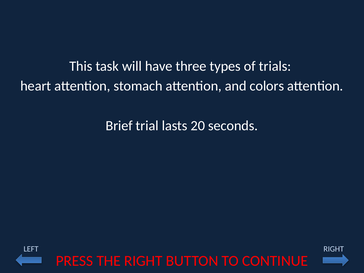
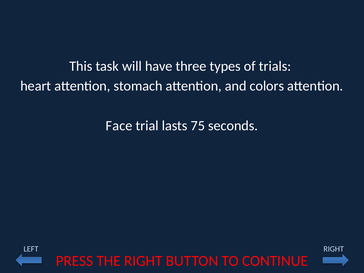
Brief: Brief -> Face
20: 20 -> 75
